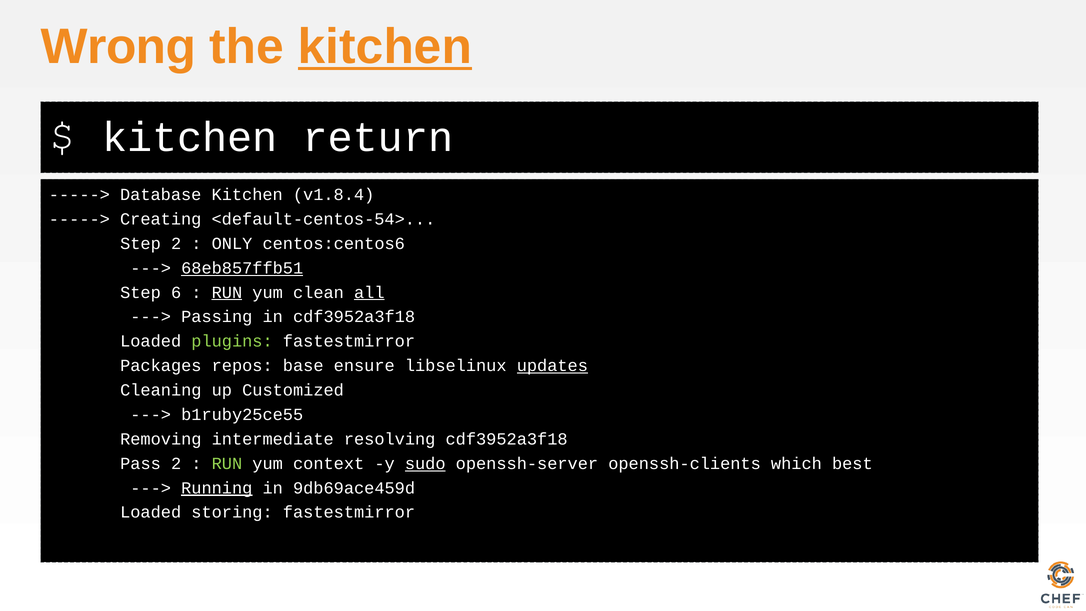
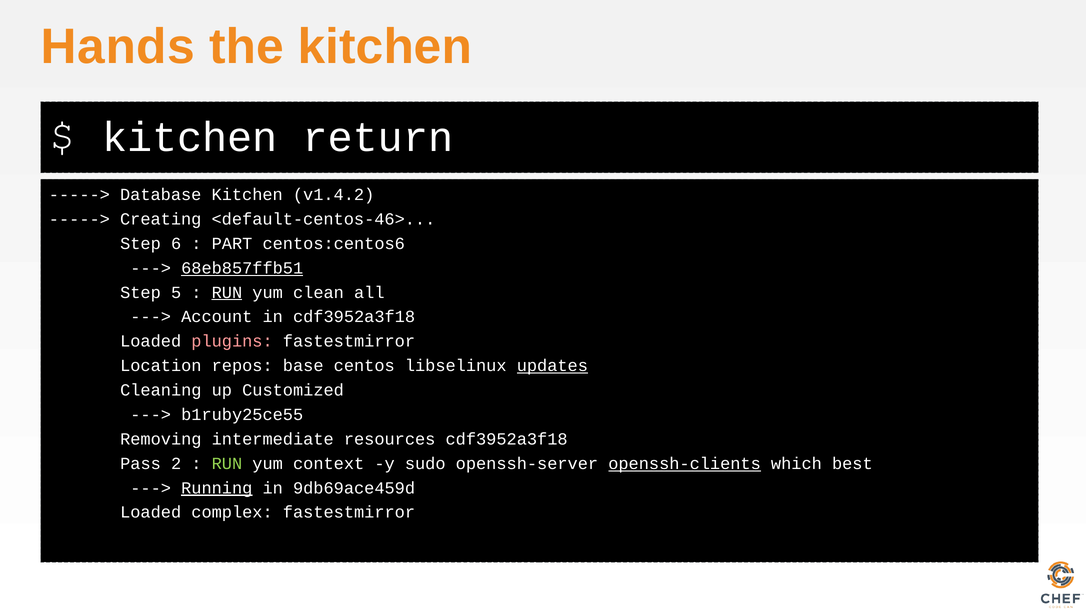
Wrong: Wrong -> Hands
kitchen at (385, 47) underline: present -> none
v1.8.4: v1.8.4 -> v1.4.2
<default-centos-54>: <default-centos-54> -> <default-centos-46>
Step 2: 2 -> 6
ONLY: ONLY -> PART
6: 6 -> 5
all underline: present -> none
Passing: Passing -> Account
plugins colour: light green -> pink
Packages: Packages -> Location
ensure: ensure -> centos
resolving: resolving -> resources
sudo underline: present -> none
openssh-clients underline: none -> present
storing: storing -> complex
